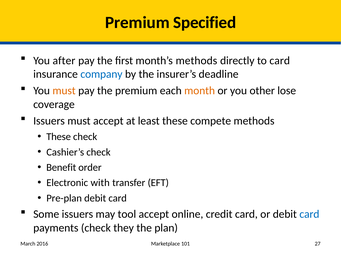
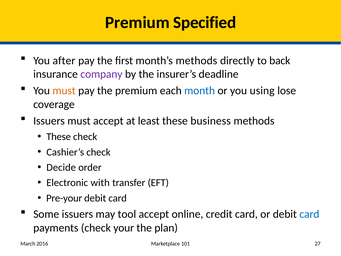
to card: card -> back
company colour: blue -> purple
month colour: orange -> blue
other: other -> using
compete: compete -> business
Benefit: Benefit -> Decide
Pre-plan: Pre-plan -> Pre-your
they: they -> your
